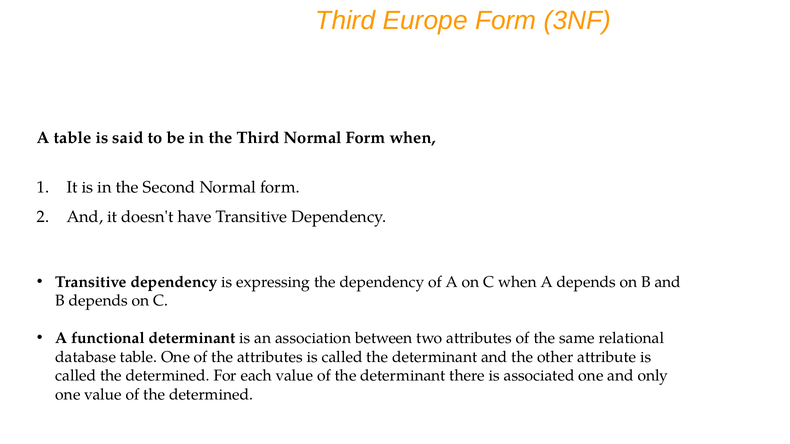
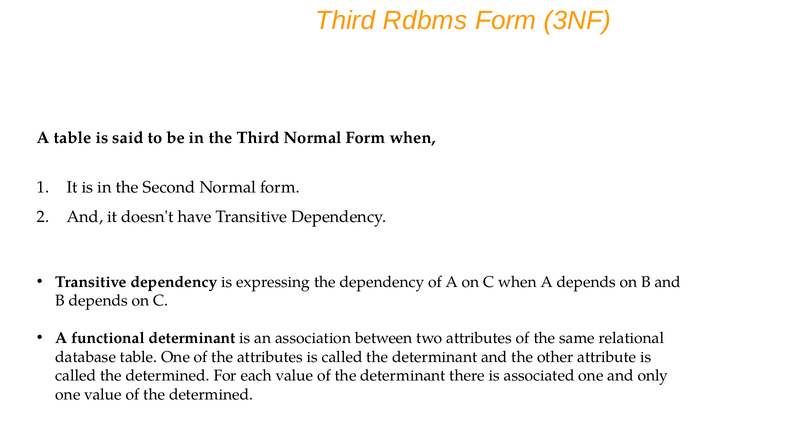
Europe: Europe -> Rdbms
